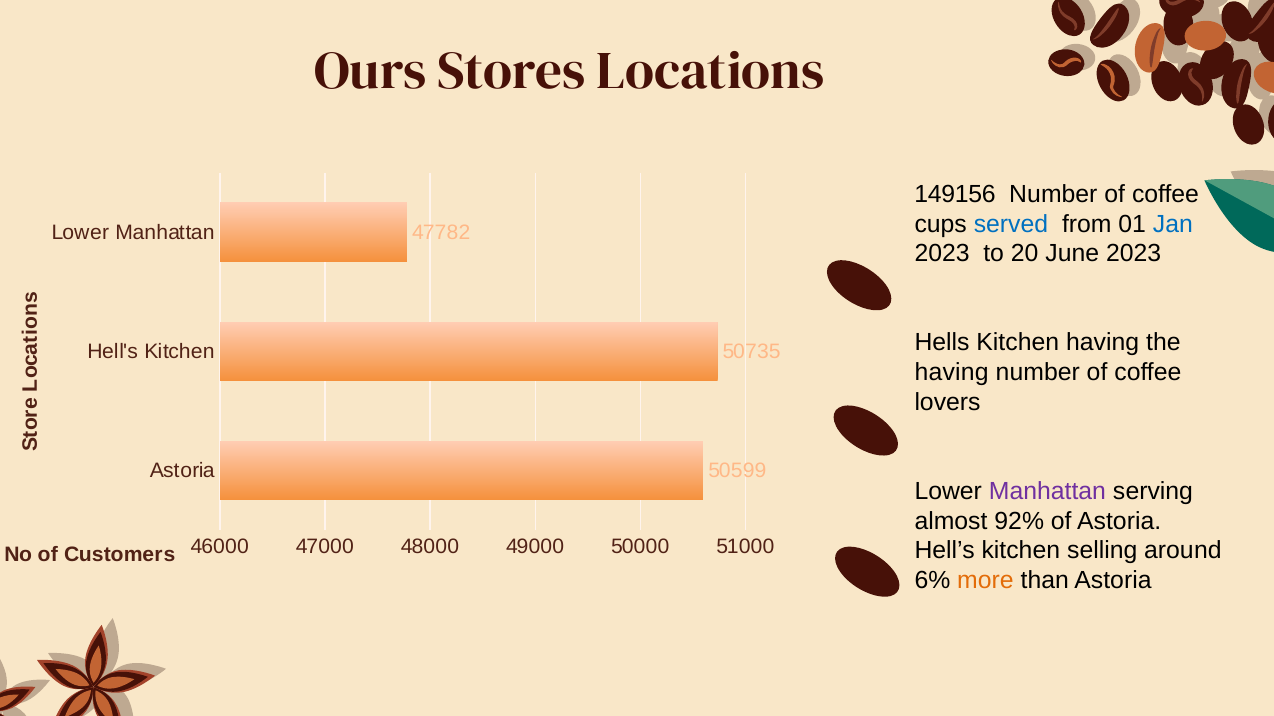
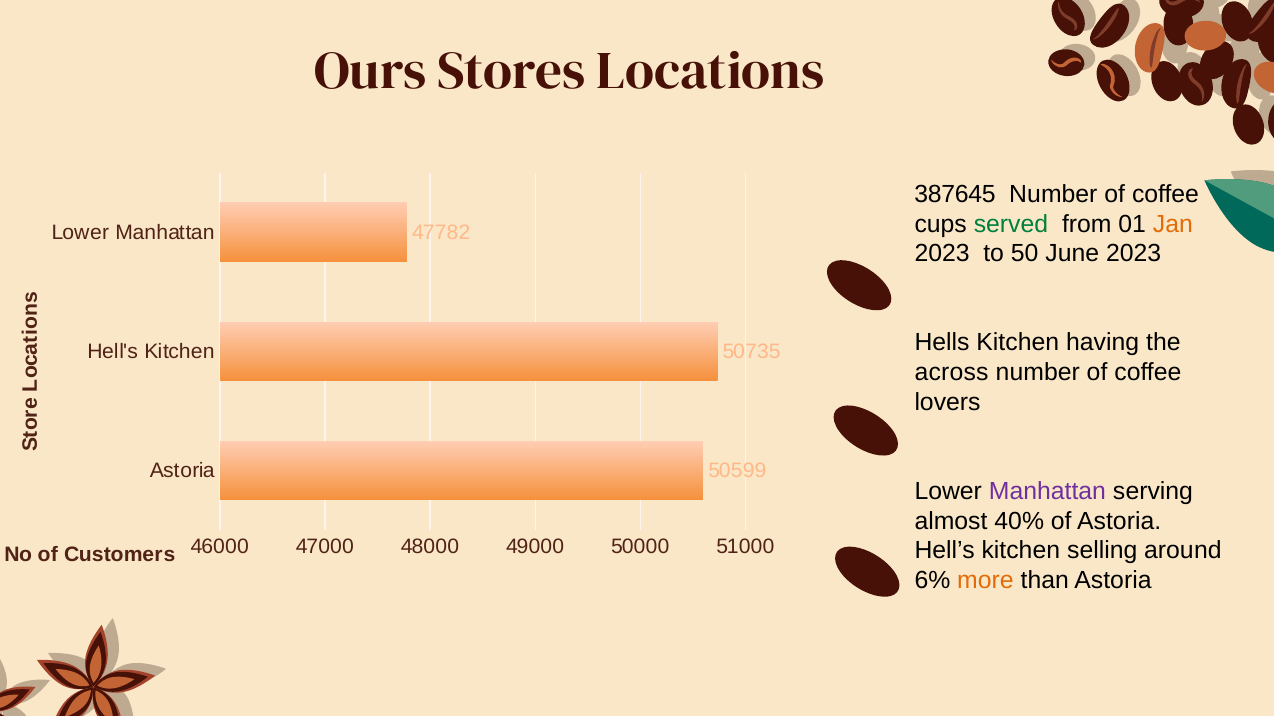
149156: 149156 -> 387645
served colour: blue -> green
Jan colour: blue -> orange
20: 20 -> 50
having at (952, 373): having -> across
92%: 92% -> 40%
